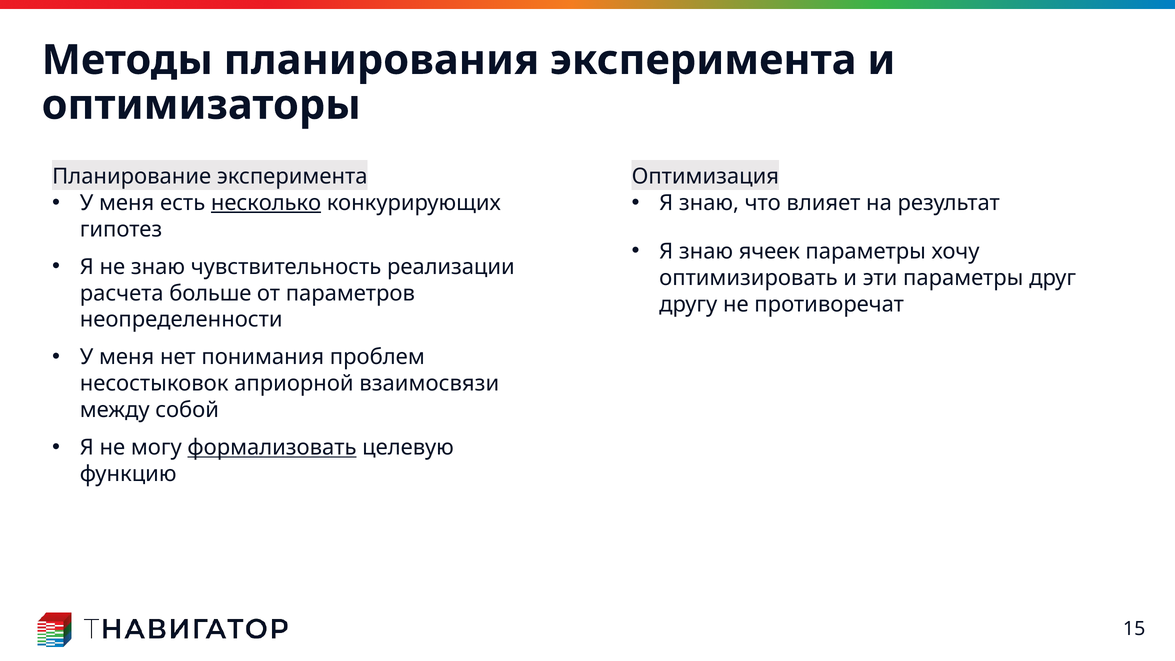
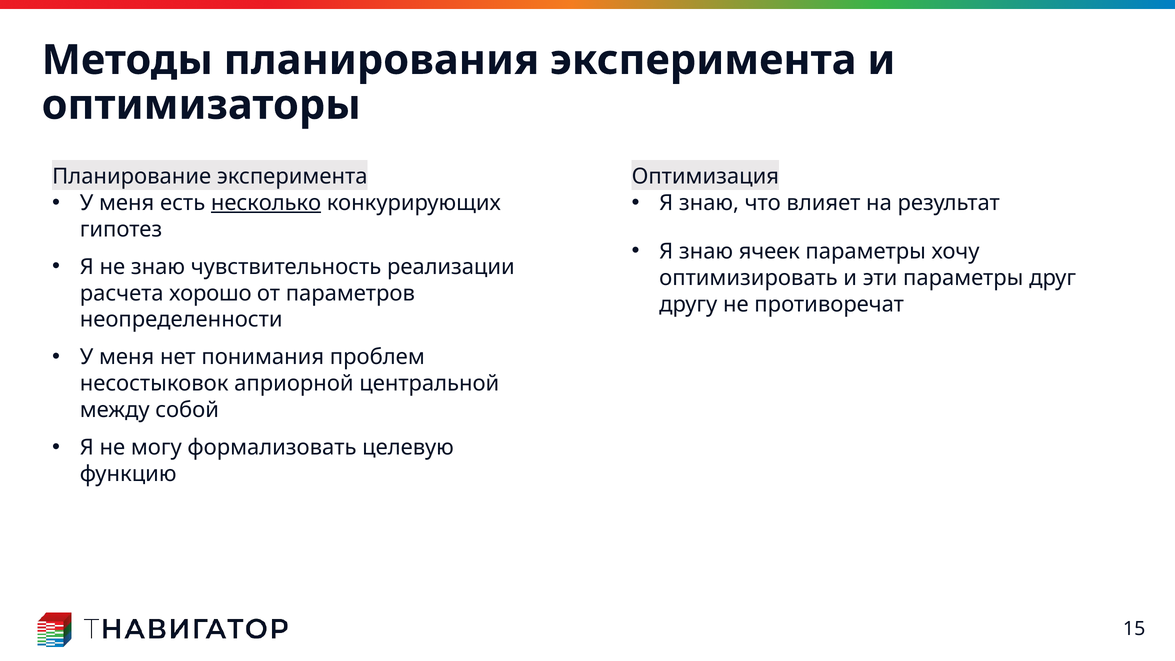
больше: больше -> хорошо
взаимосвязи: взаимосвязи -> центральной
формализовать underline: present -> none
